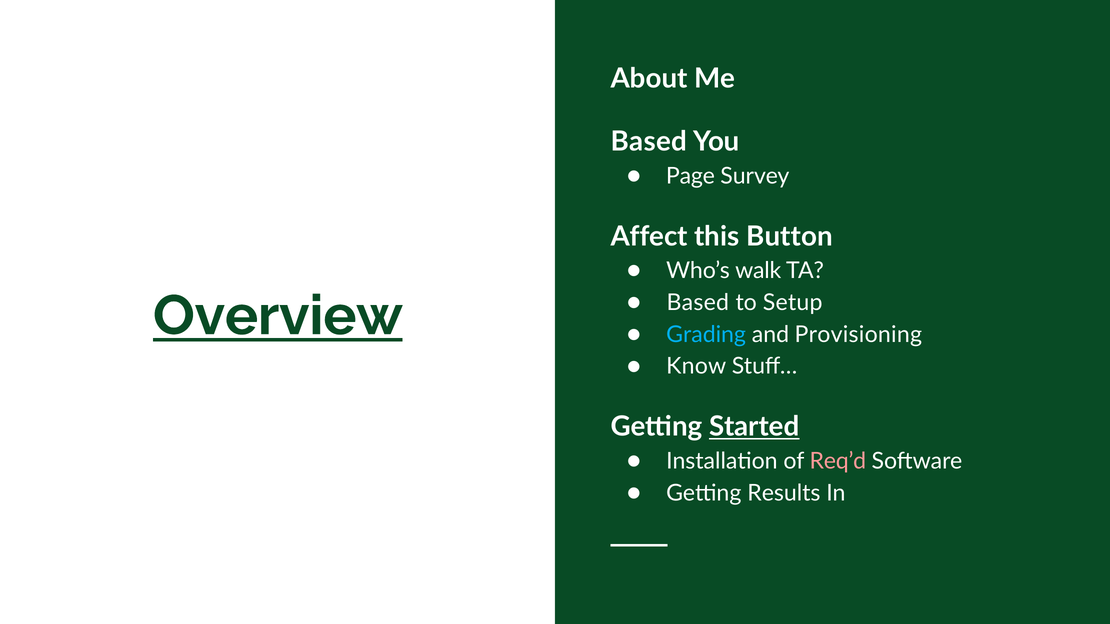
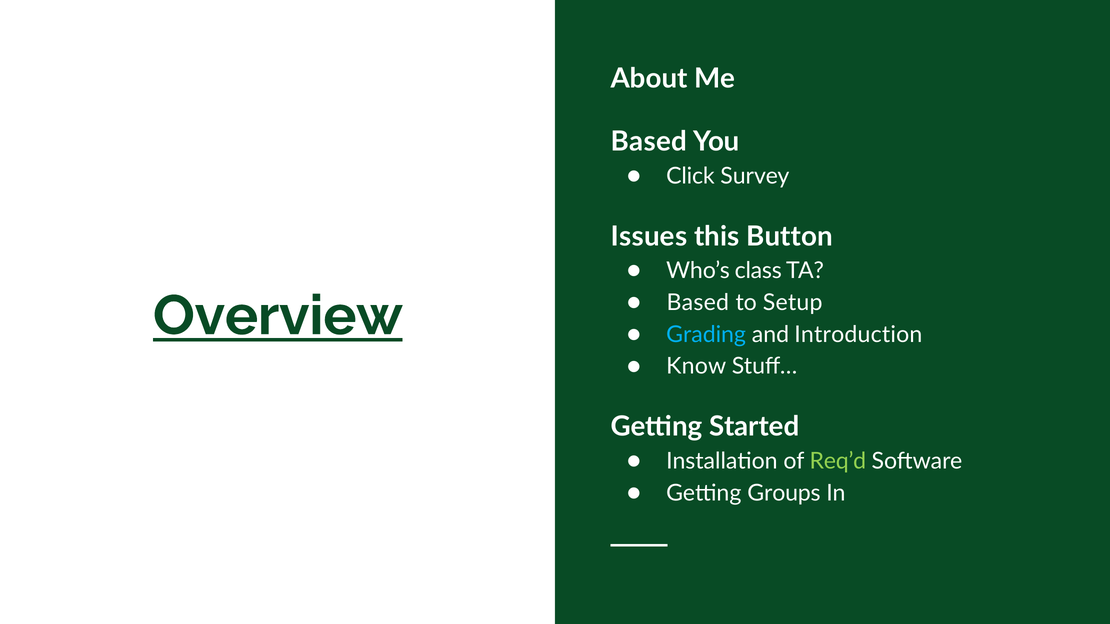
Page: Page -> Click
Affect: Affect -> Issues
walk: walk -> class
Provisioning: Provisioning -> Introduction
Started underline: present -> none
Req’d colour: pink -> light green
Results: Results -> Groups
